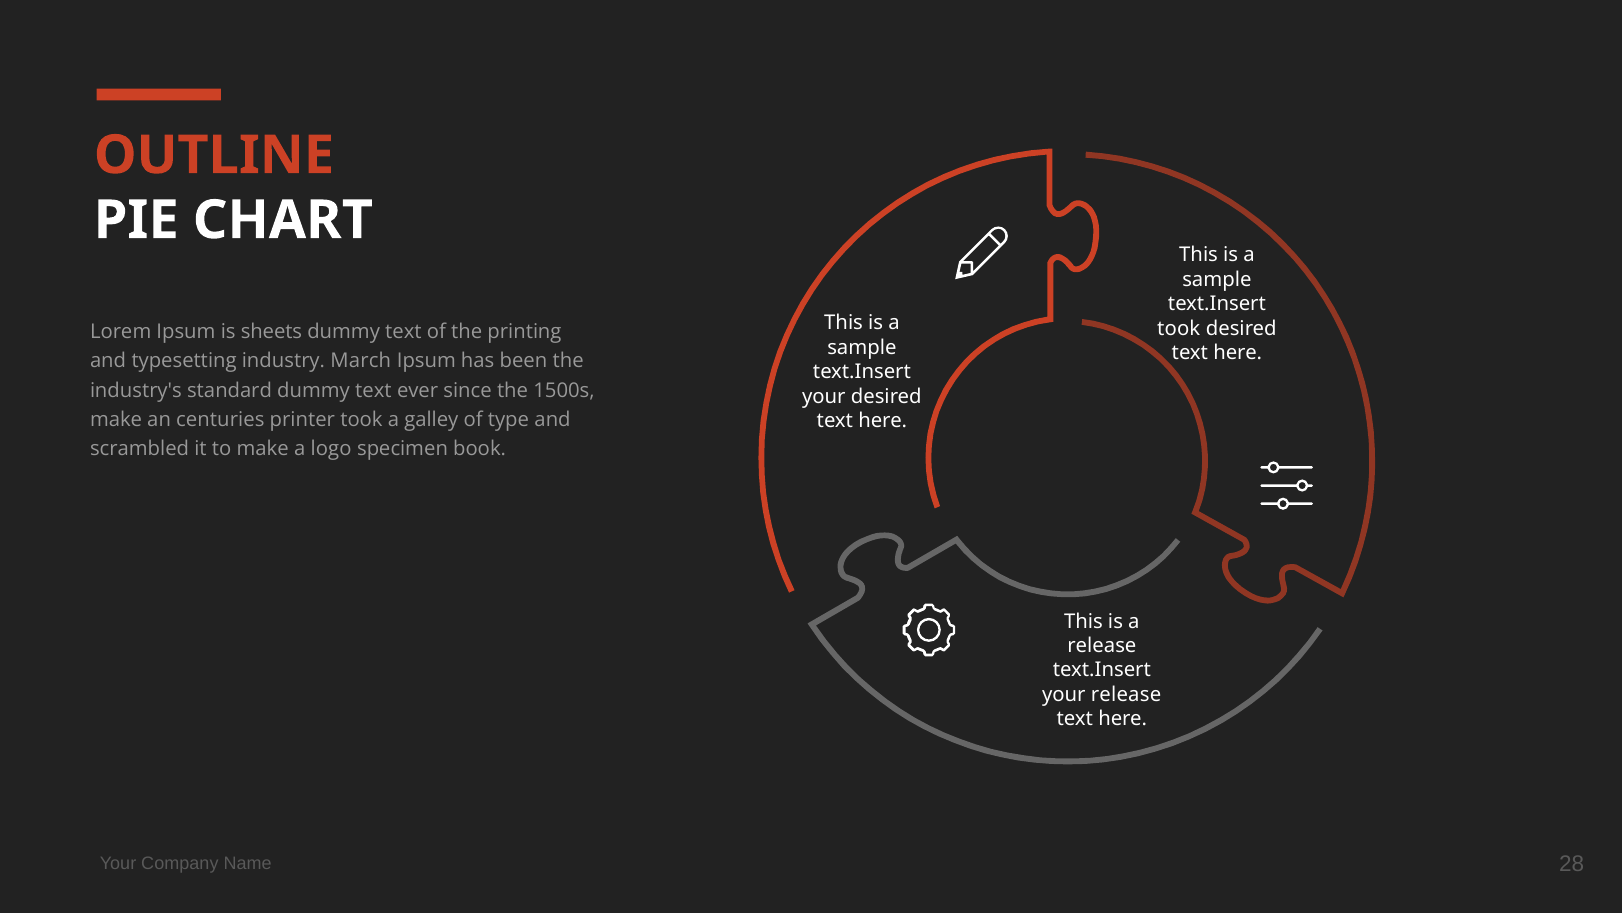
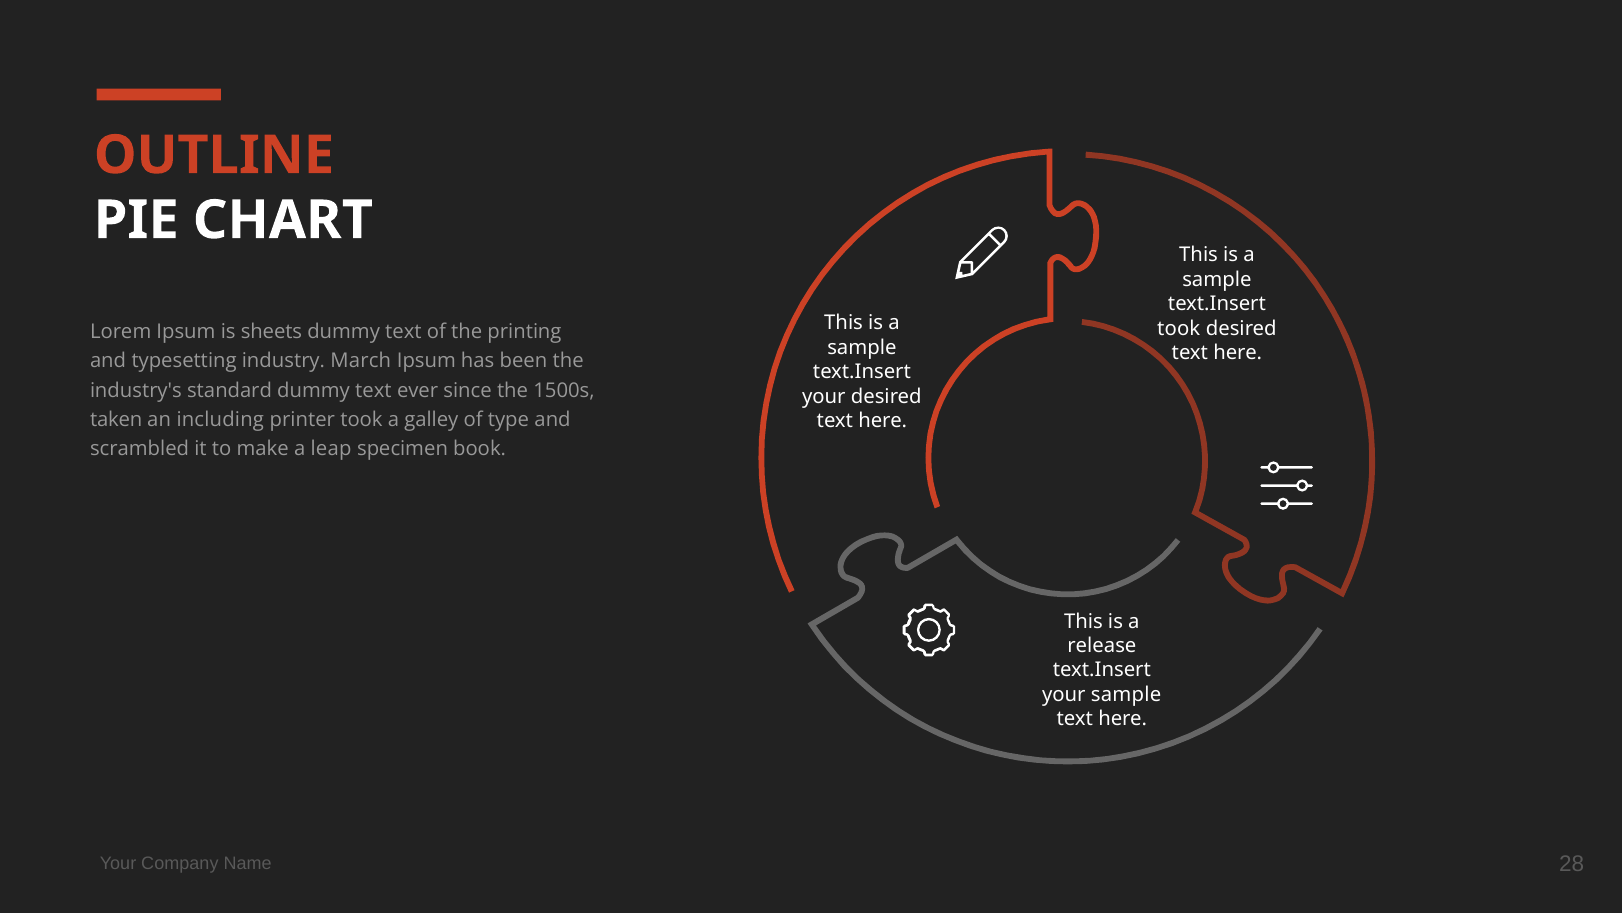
make at (116, 419): make -> taken
centuries: centuries -> including
logo: logo -> leap
your release: release -> sample
